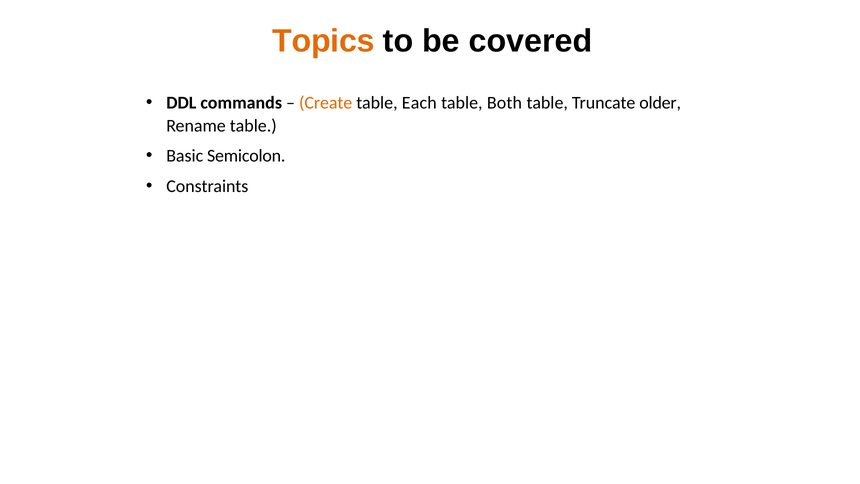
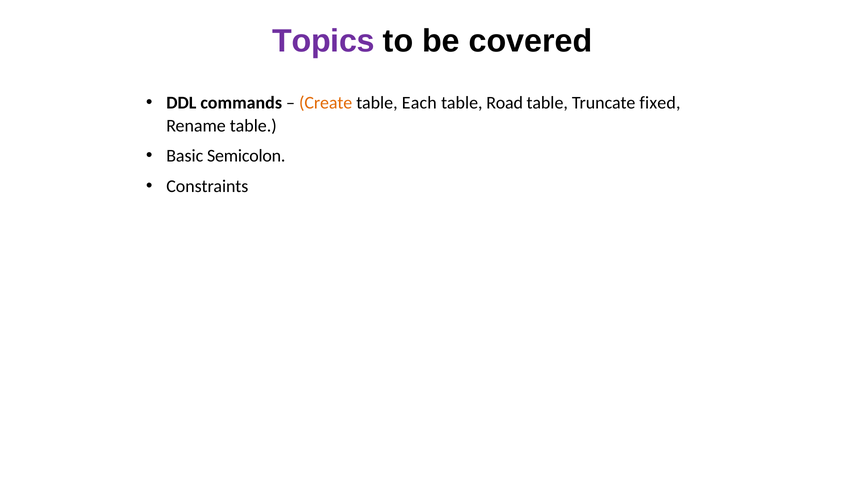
Topics colour: orange -> purple
Both: Both -> Road
older: older -> fixed
